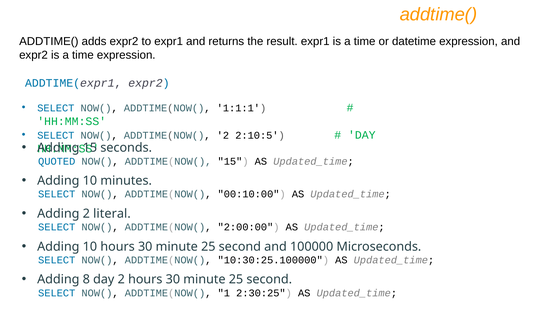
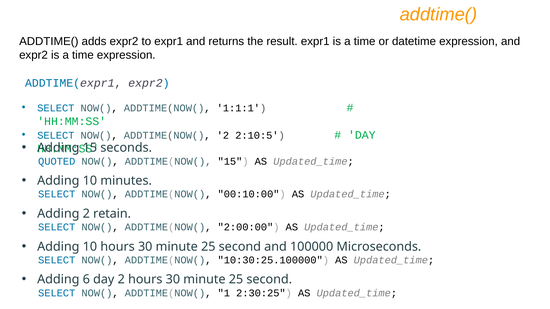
literal: literal -> retain
8: 8 -> 6
